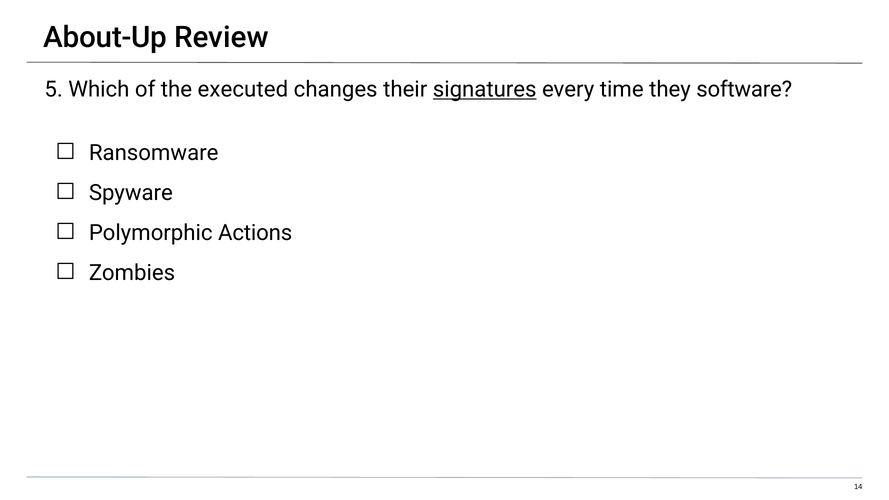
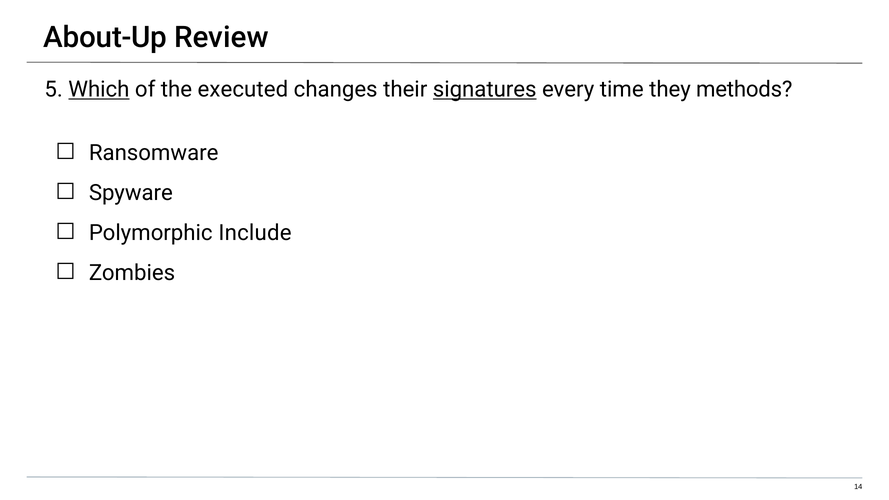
Which underline: none -> present
software: software -> methods
Actions: Actions -> Include
